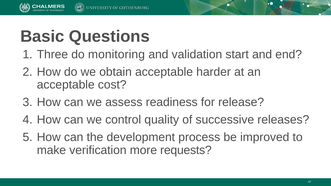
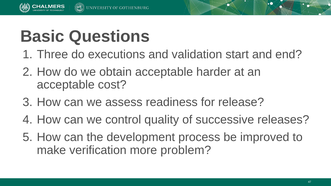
monitoring: monitoring -> executions
requests: requests -> problem
